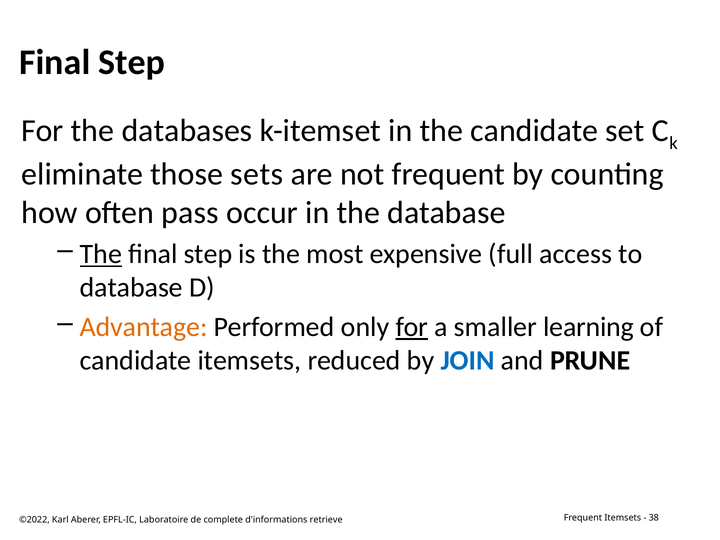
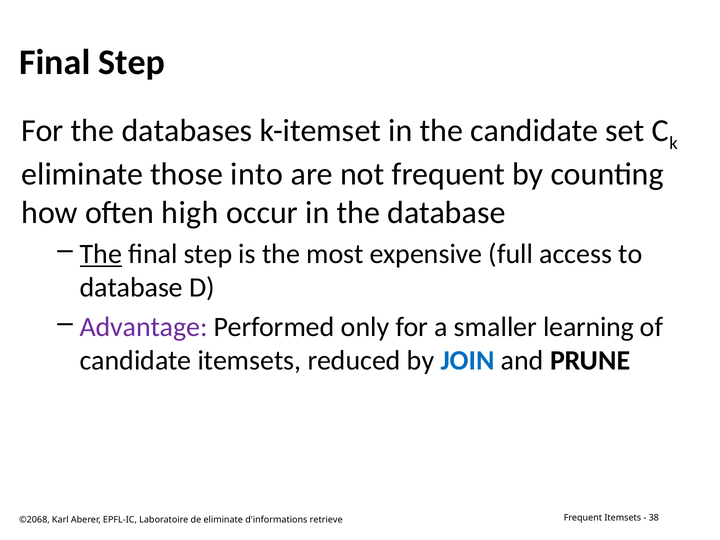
sets: sets -> into
pass: pass -> high
Advantage colour: orange -> purple
for at (412, 327) underline: present -> none
©2022: ©2022 -> ©2068
de complete: complete -> eliminate
